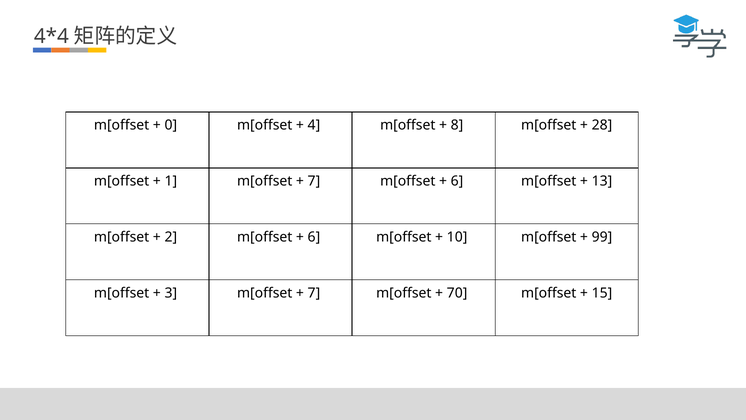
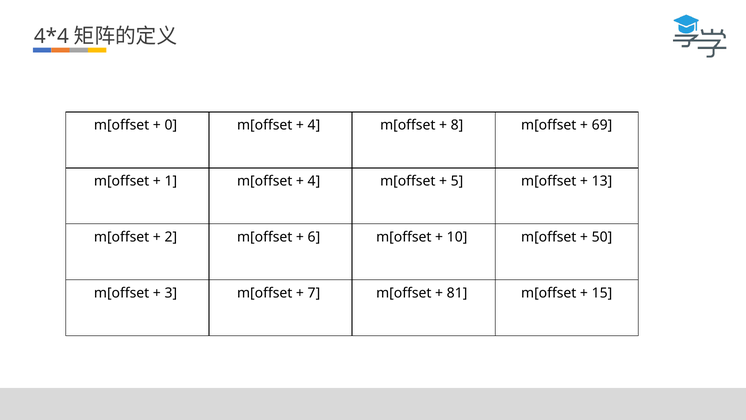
28: 28 -> 69
7 at (314, 181): 7 -> 4
6 at (457, 181): 6 -> 5
99: 99 -> 50
70: 70 -> 81
